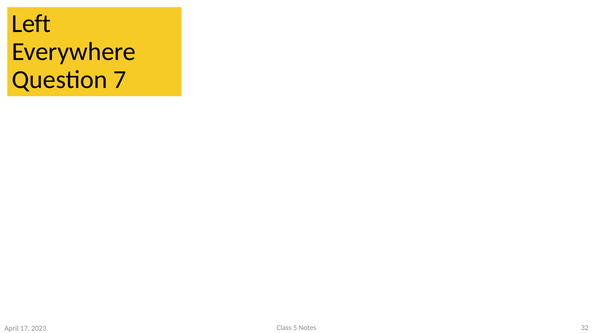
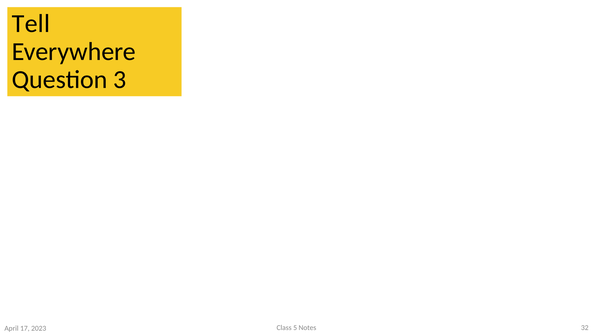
Left: Left -> Tell
7: 7 -> 3
